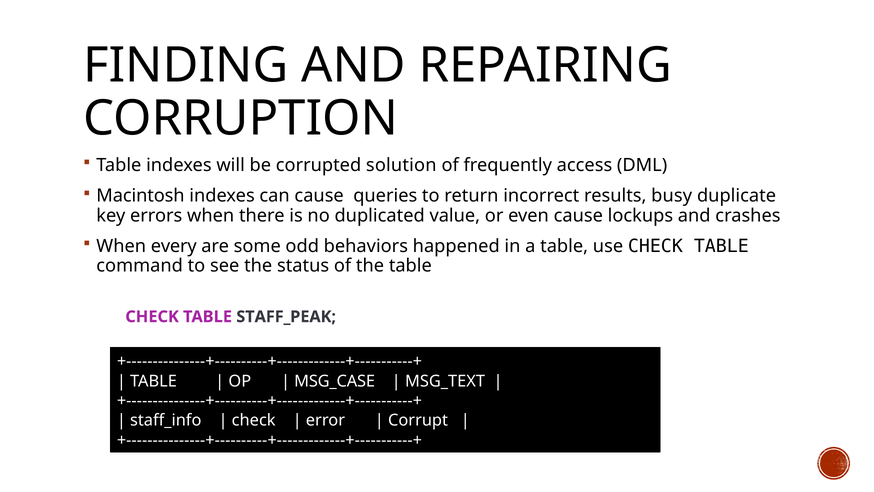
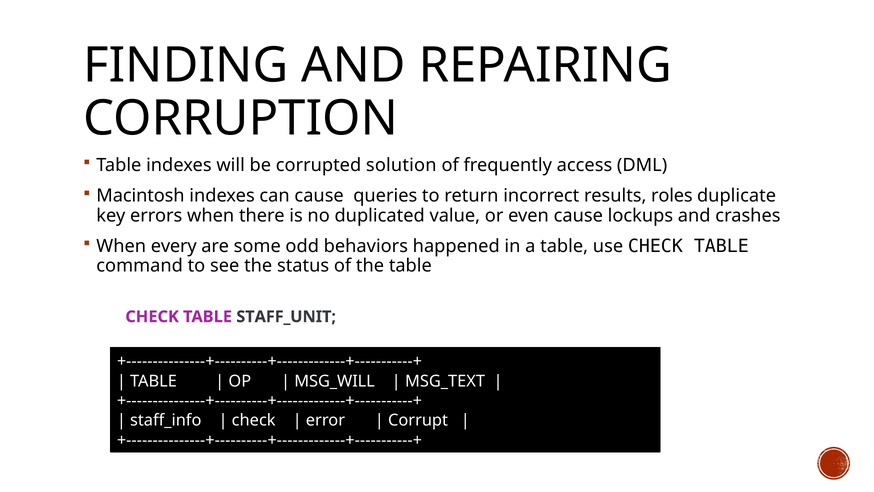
busy: busy -> roles
STAFF_PEAK: STAFF_PEAK -> STAFF_UNIT
MSG_CASE: MSG_CASE -> MSG_WILL
